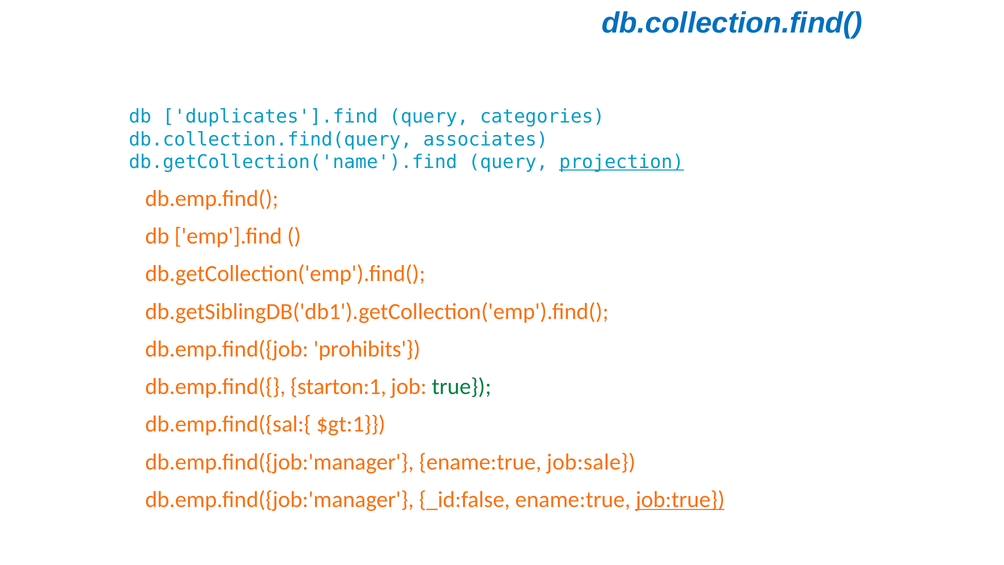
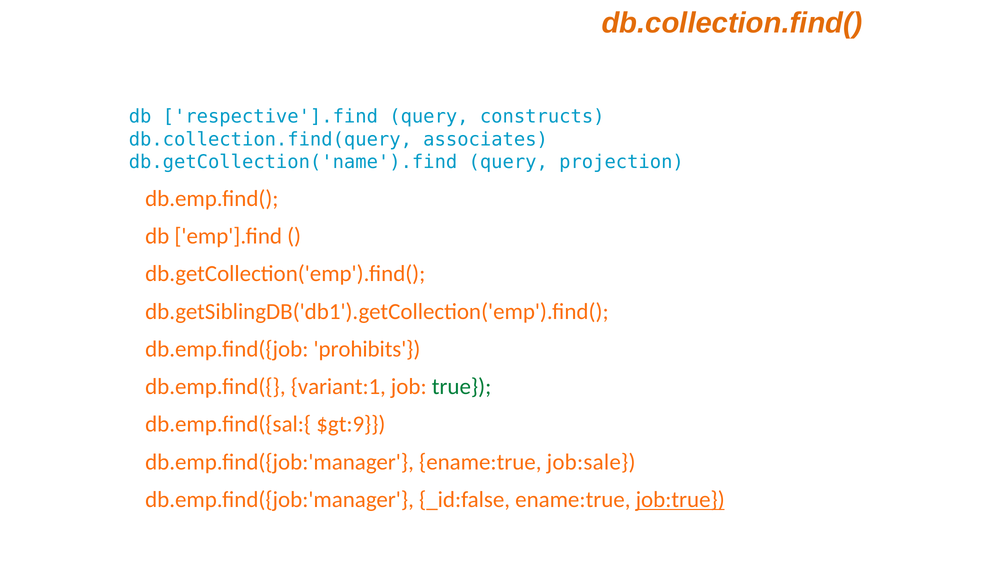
db.collection.find( colour: blue -> orange
duplicates'].find: duplicates'].find -> respective'].find
categories: categories -> constructs
projection underline: present -> none
starton:1: starton:1 -> variant:1
$gt:1: $gt:1 -> $gt:9
